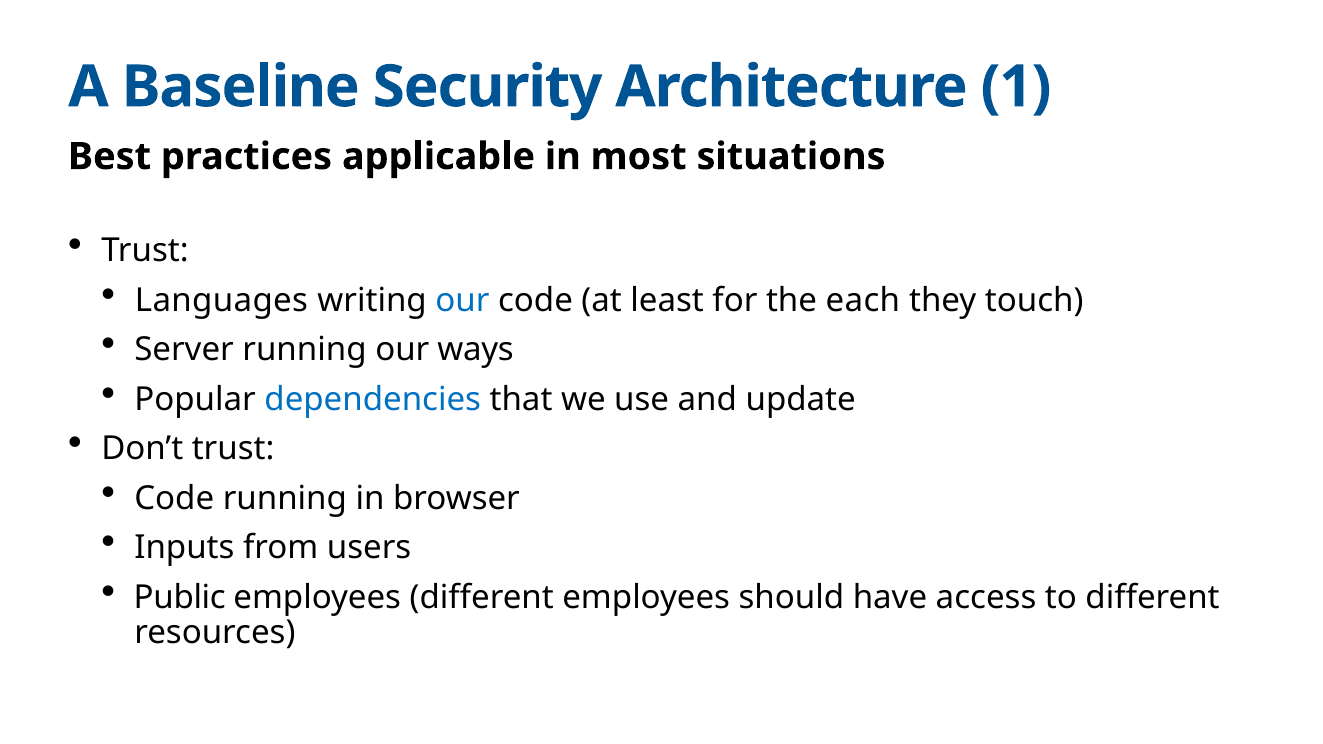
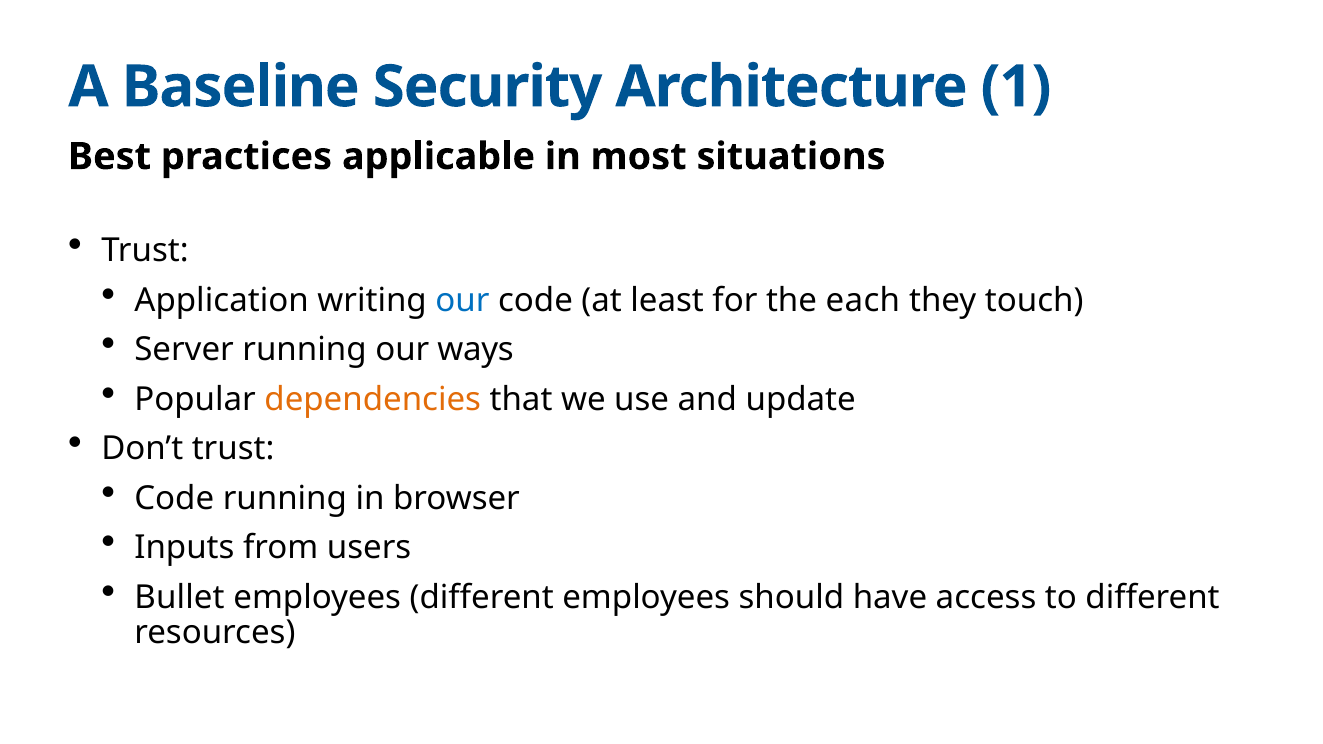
Languages: Languages -> Application
dependencies colour: blue -> orange
Public: Public -> Bullet
